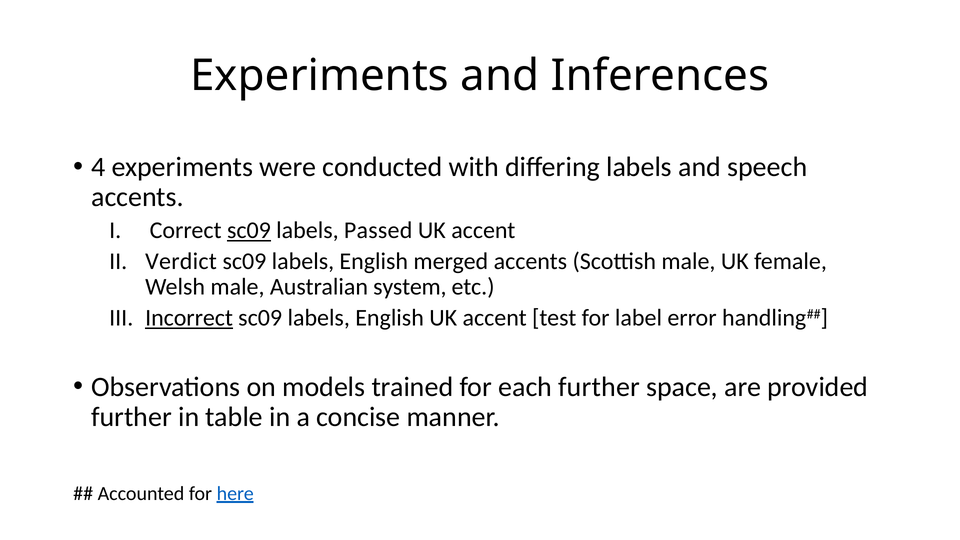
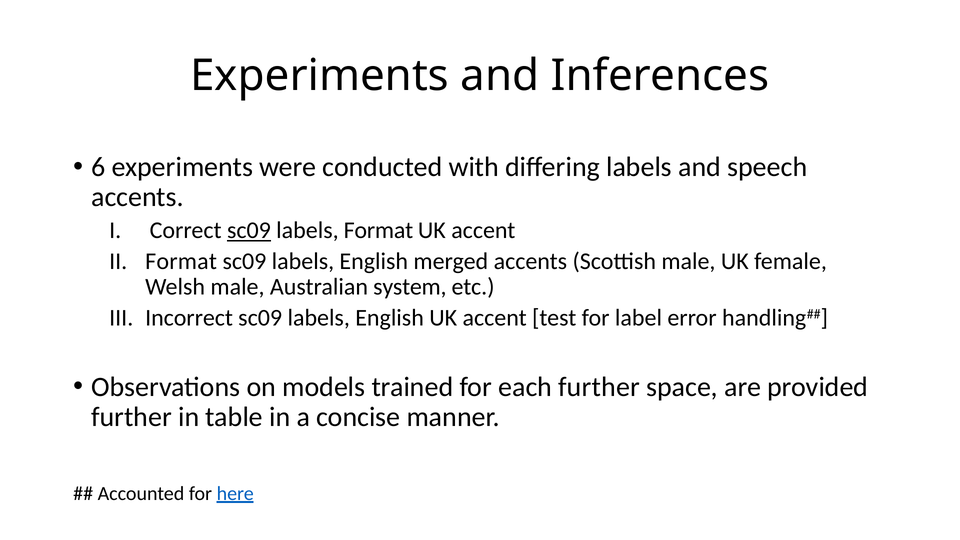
4: 4 -> 6
labels Passed: Passed -> Format
Verdict at (181, 261): Verdict -> Format
Incorrect underline: present -> none
